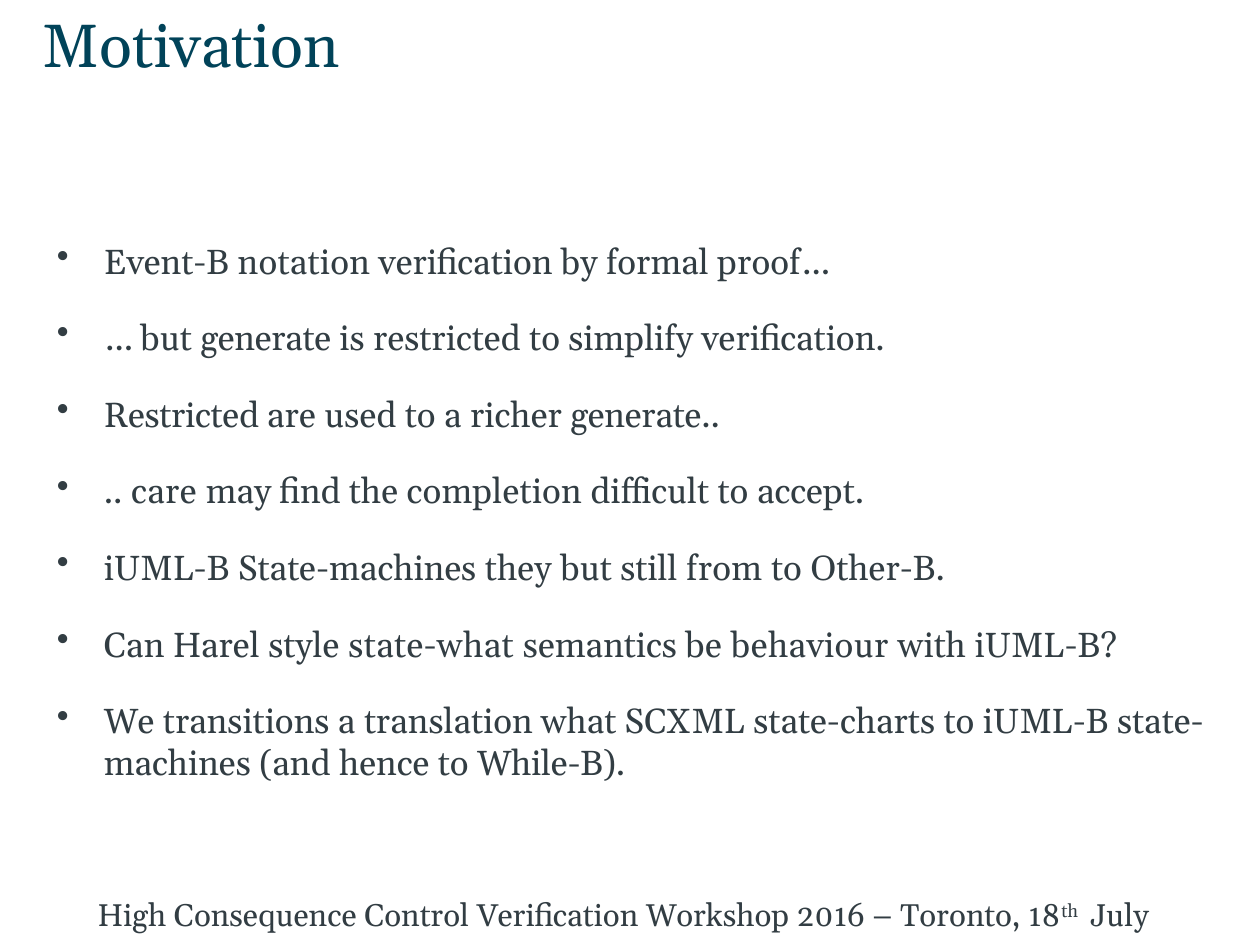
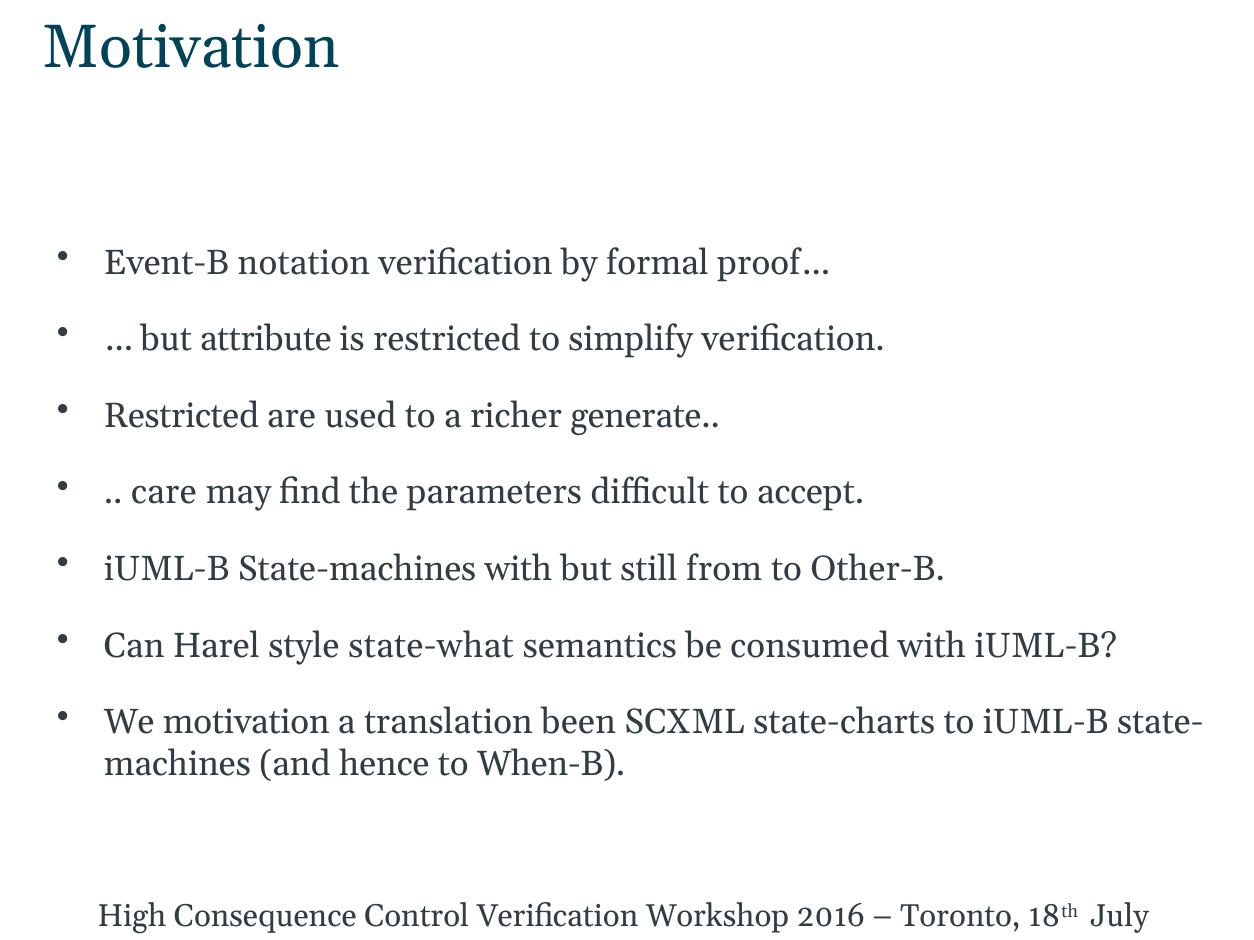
but generate: generate -> attribute
completion: completion -> parameters
State-machines they: they -> with
behaviour: behaviour -> consumed
We transitions: transitions -> motivation
what: what -> been
While-B: While-B -> When-B
